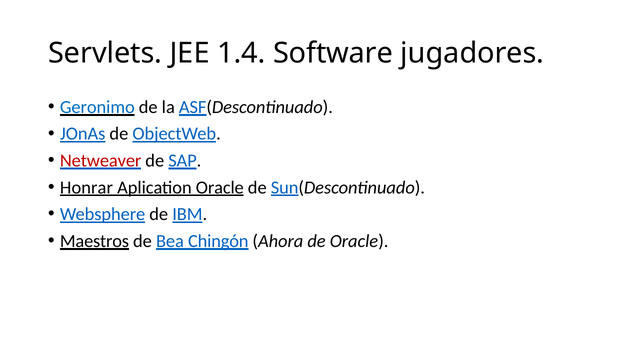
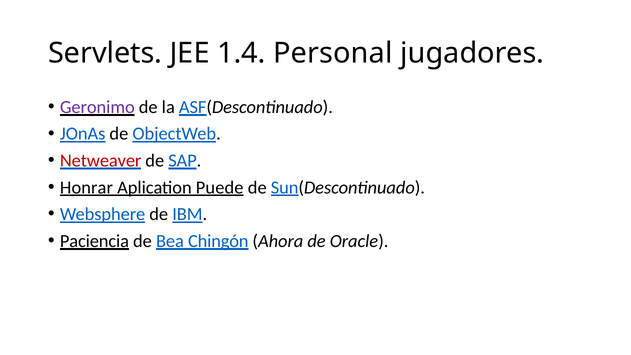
Software: Software -> Personal
Geronimo colour: blue -> purple
Aplication Oracle: Oracle -> Puede
Maestros: Maestros -> Paciencia
